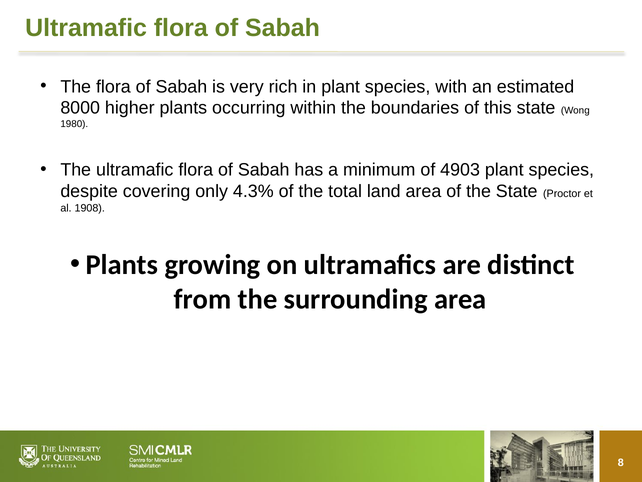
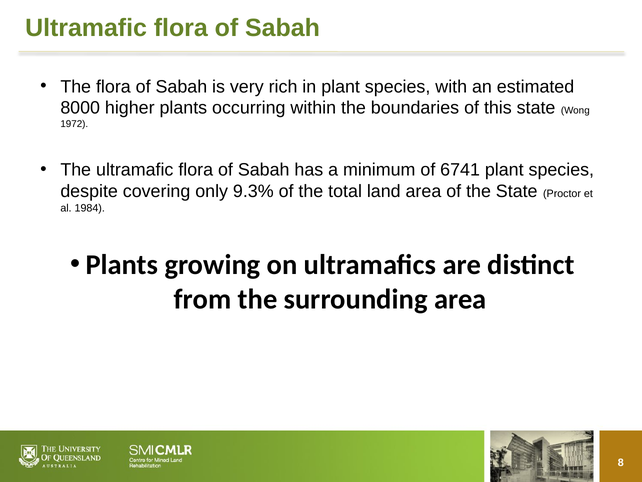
1980: 1980 -> 1972
4903: 4903 -> 6741
4.3%: 4.3% -> 9.3%
1908: 1908 -> 1984
